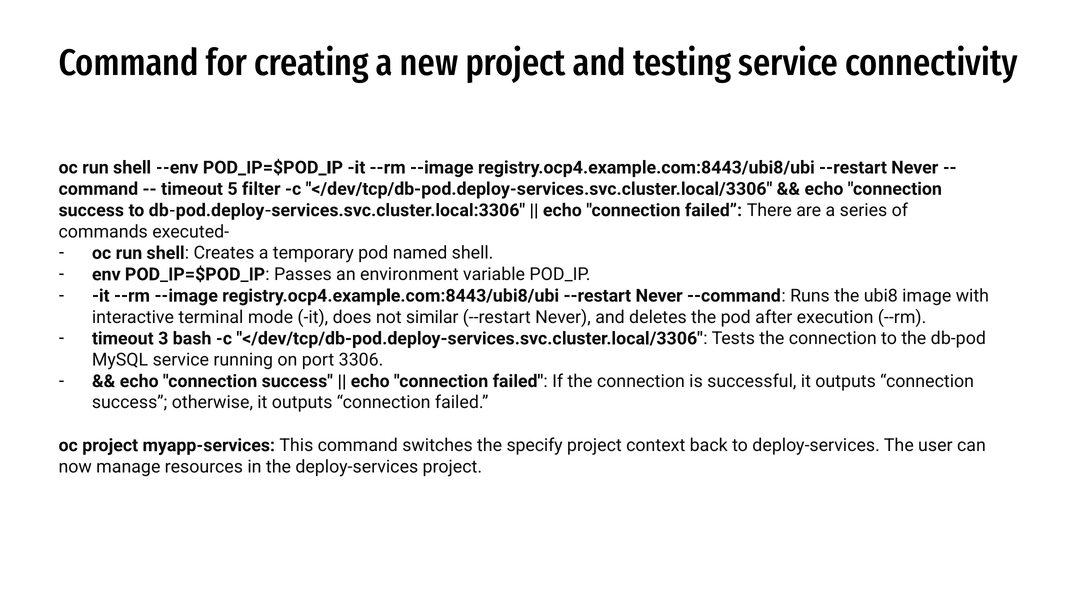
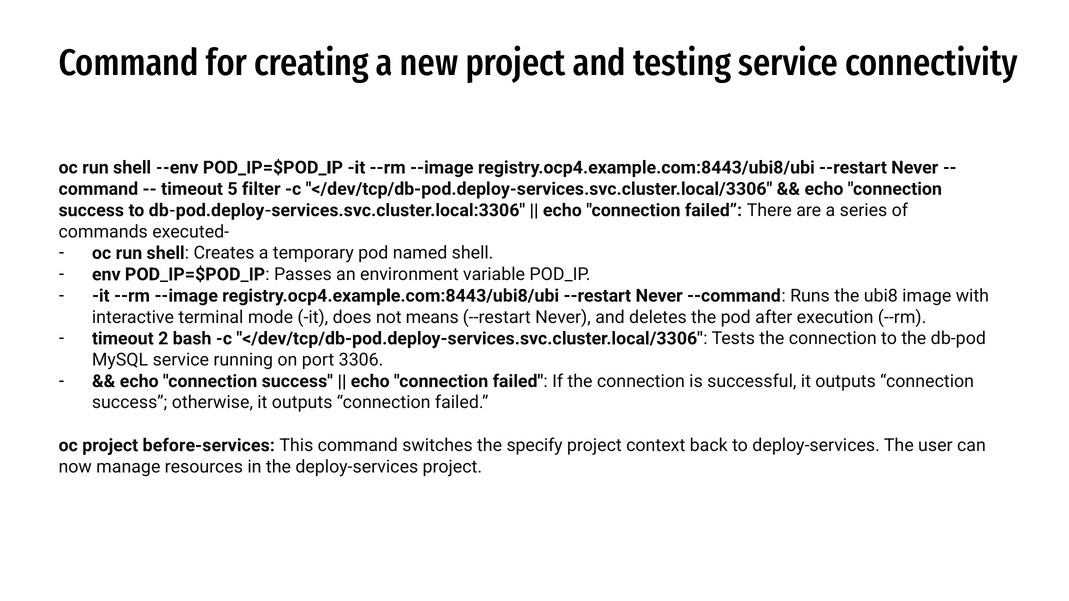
similar: similar -> means
3: 3 -> 2
myapp-services: myapp-services -> before-services
